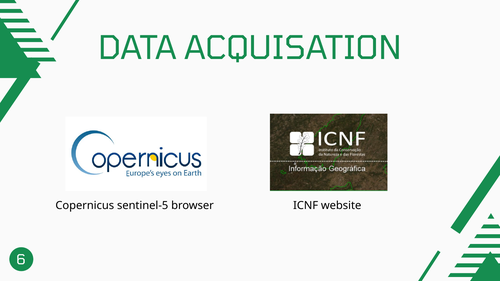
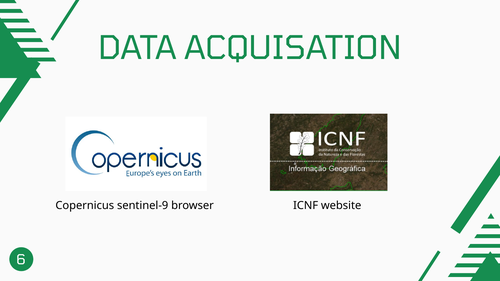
sentinel-5: sentinel-5 -> sentinel-9
